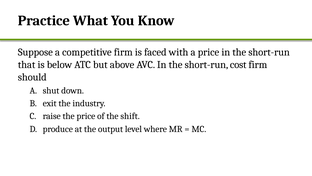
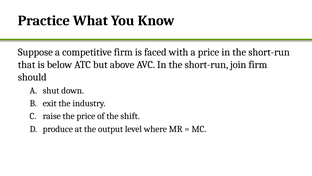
cost: cost -> join
